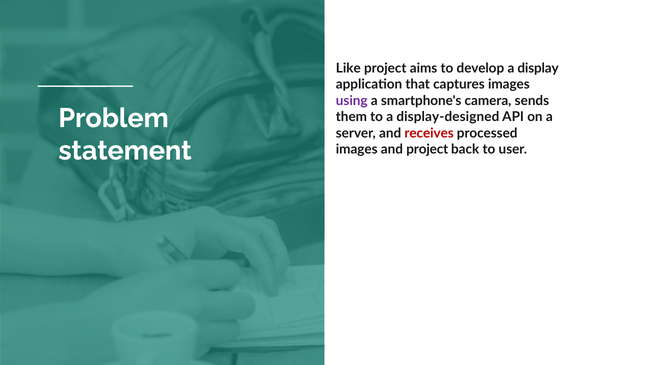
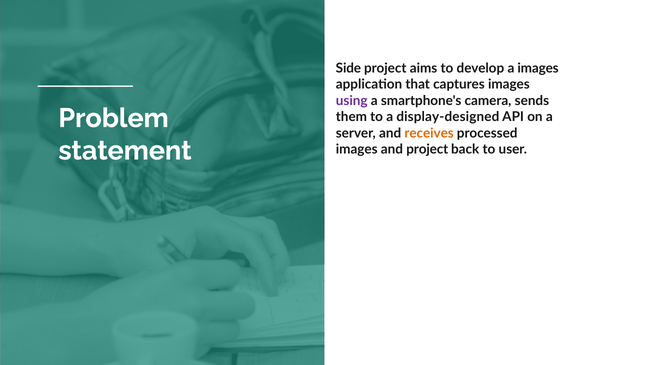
Like: Like -> Side
a display: display -> images
receives colour: red -> orange
